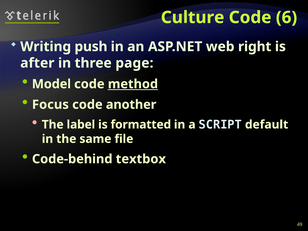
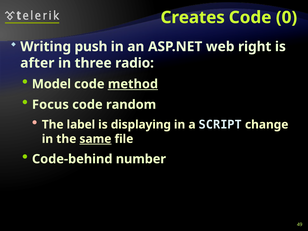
Culture: Culture -> Creates
6: 6 -> 0
page: page -> radio
another: another -> random
formatted: formatted -> displaying
default: default -> change
same underline: none -> present
textbox: textbox -> number
